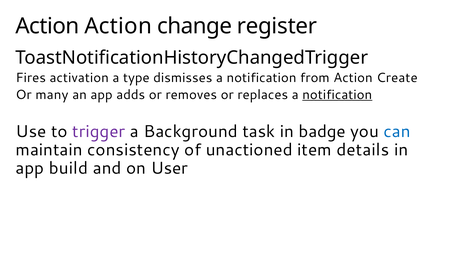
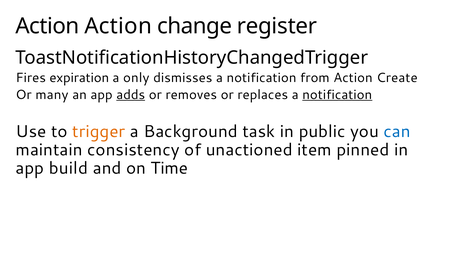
activation: activation -> expiration
type: type -> only
adds underline: none -> present
trigger colour: purple -> orange
badge: badge -> public
details: details -> pinned
User: User -> Time
